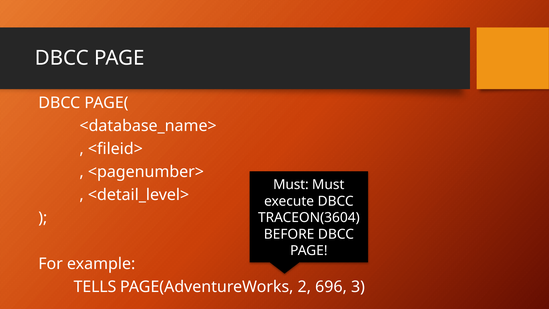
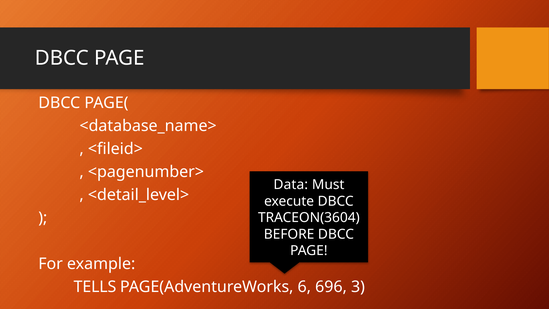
Must at (291, 185): Must -> Data
2: 2 -> 6
